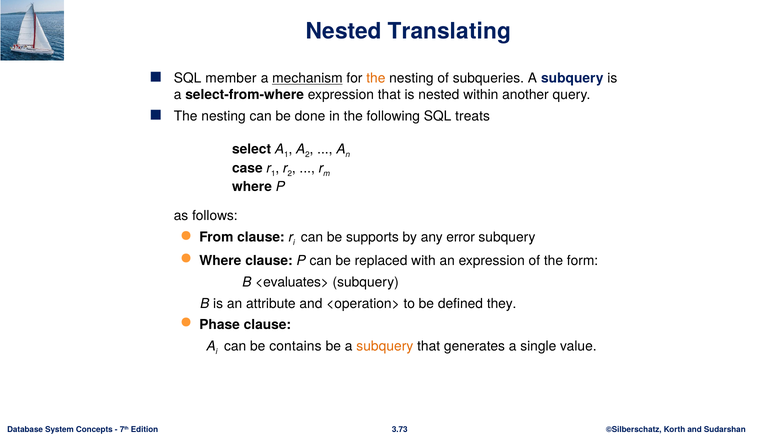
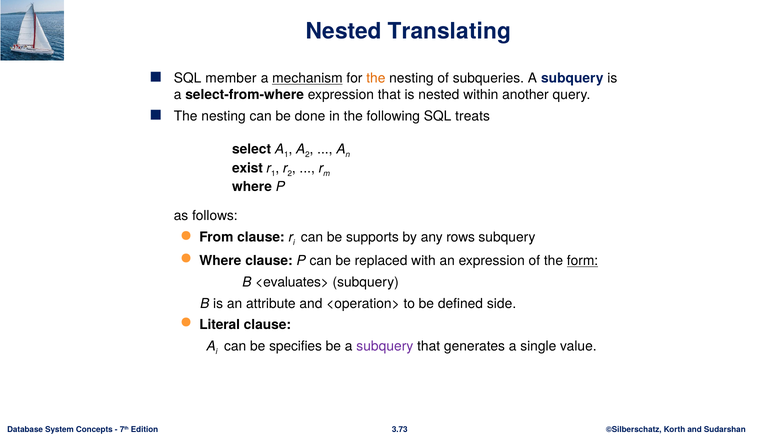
case: case -> exist
error: error -> rows
form underline: none -> present
they: they -> side
Phase: Phase -> Literal
contains: contains -> specifies
subquery at (385, 346) colour: orange -> purple
